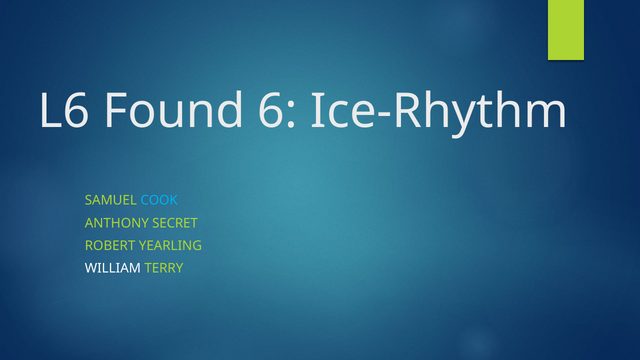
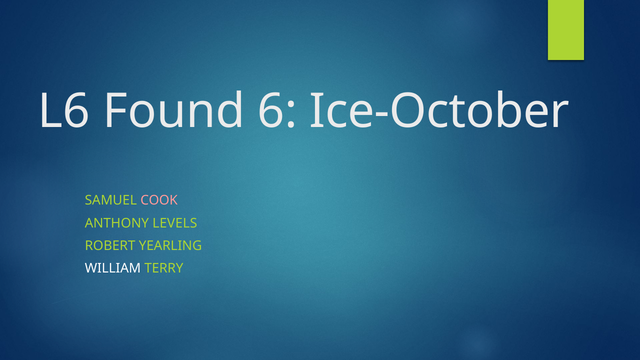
Ice-Rhythm: Ice-Rhythm -> Ice-October
COOK colour: light blue -> pink
SECRET: SECRET -> LEVELS
